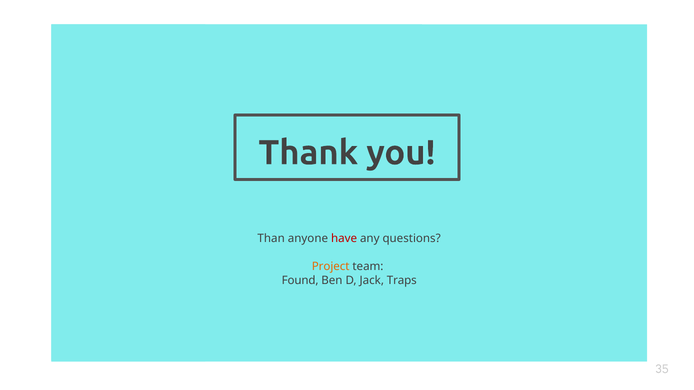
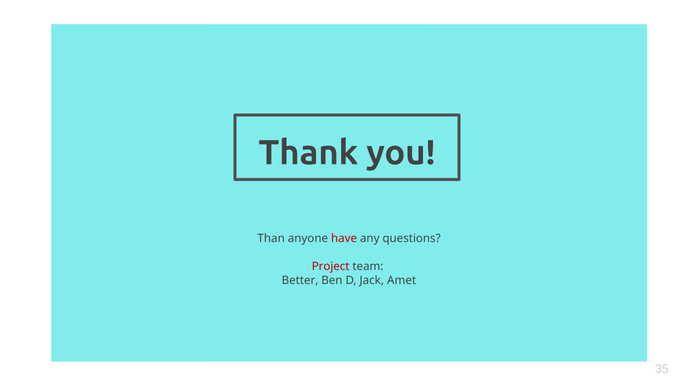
Project colour: orange -> red
Found: Found -> Better
Traps: Traps -> Amet
